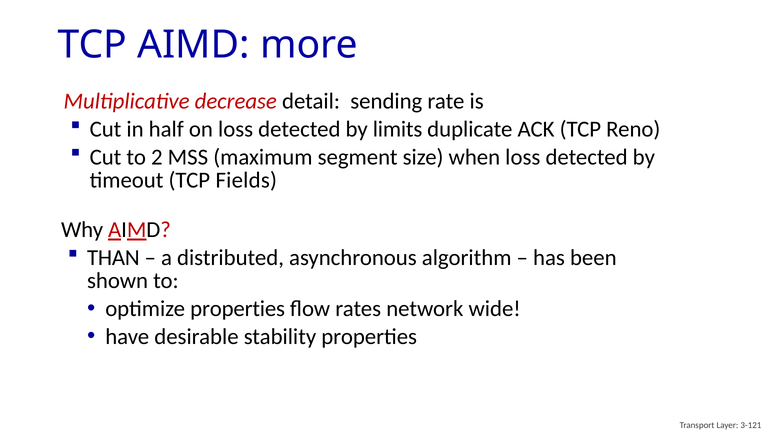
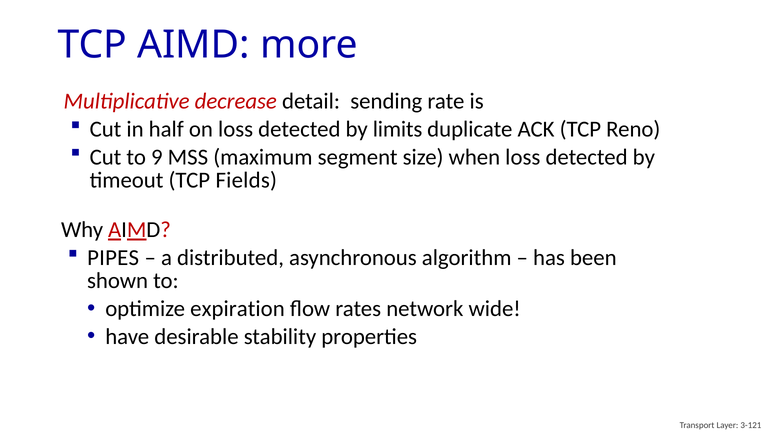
2: 2 -> 9
THAN: THAN -> PIPES
optimize properties: properties -> expiration
